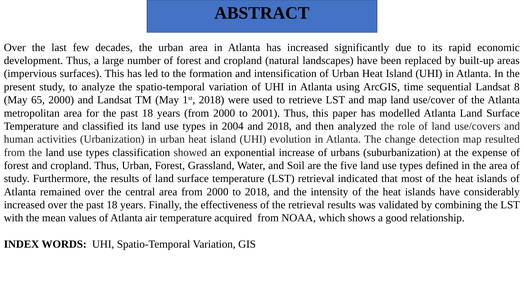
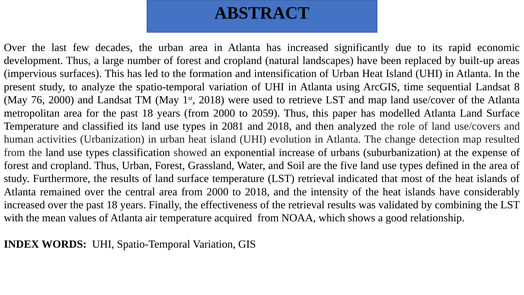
65: 65 -> 76
2001: 2001 -> 2059
2004: 2004 -> 2081
